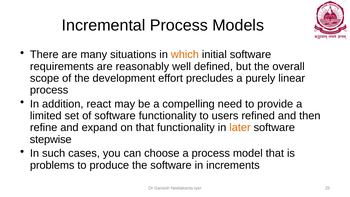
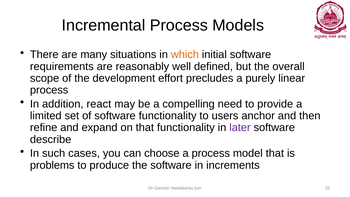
refined: refined -> anchor
later colour: orange -> purple
stepwise: stepwise -> describe
